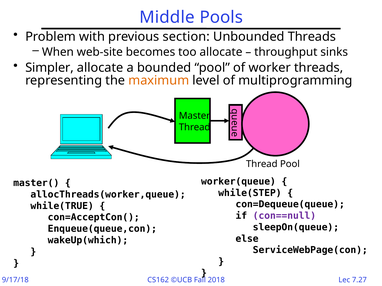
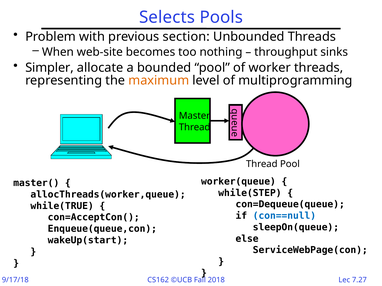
Middle: Middle -> Selects
too allocate: allocate -> nothing
con==null colour: purple -> blue
wakeUp(which: wakeUp(which -> wakeUp(start
